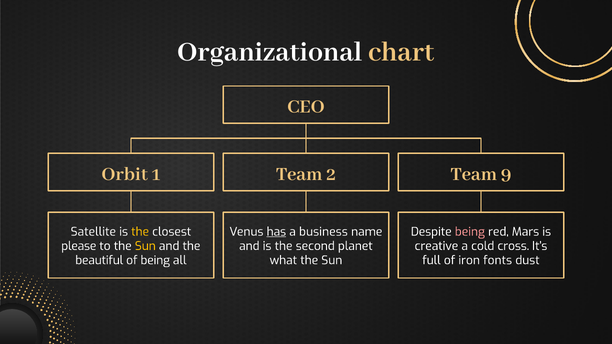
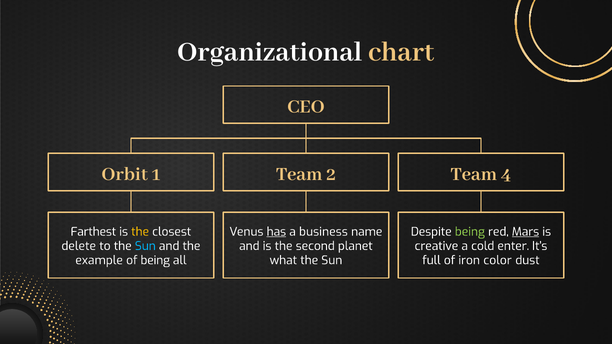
9: 9 -> 4
Satellite: Satellite -> Farthest
being at (470, 232) colour: pink -> light green
Mars underline: none -> present
please: please -> delete
Sun at (145, 246) colour: yellow -> light blue
cross: cross -> enter
beautiful: beautiful -> example
fonts: fonts -> color
